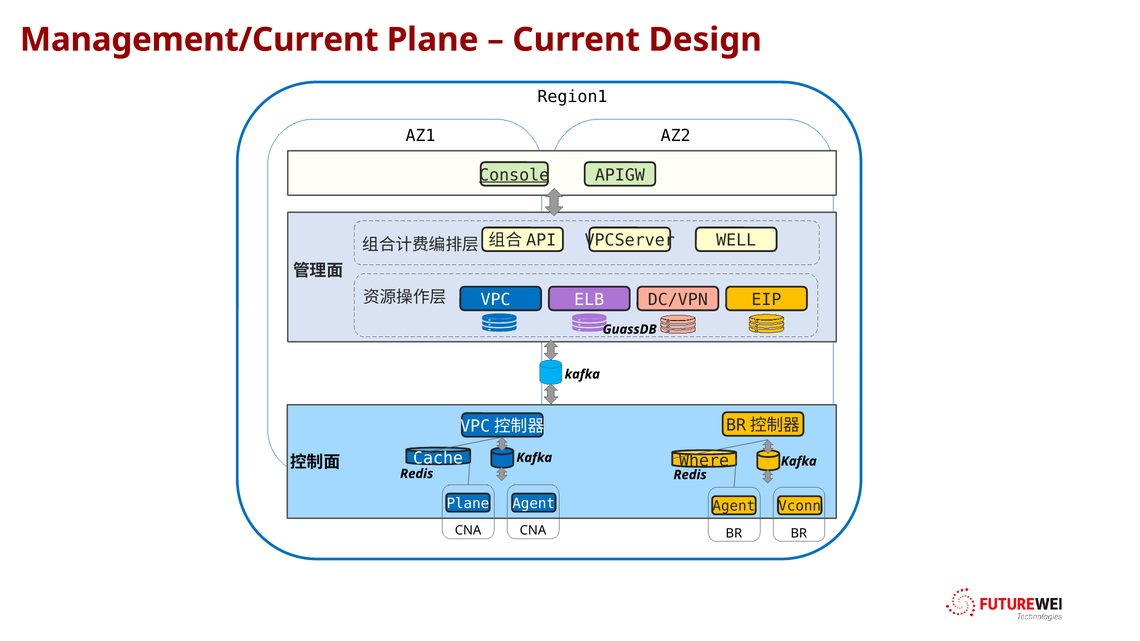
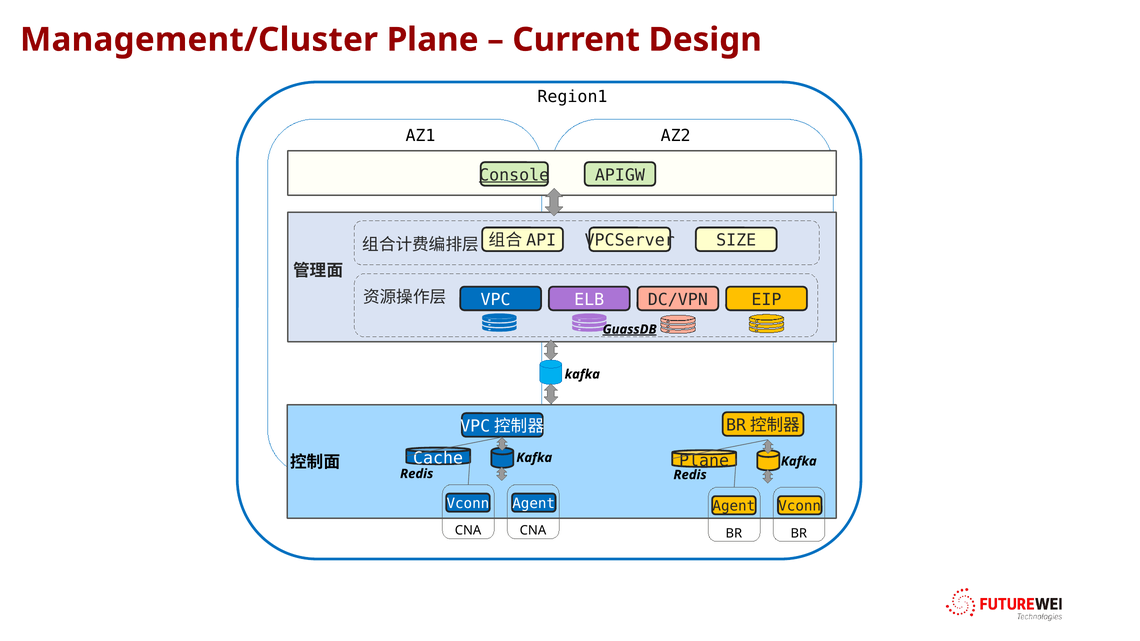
Management/Current: Management/Current -> Management/Cluster
WELL: WELL -> SIZE
GuassDB underline: none -> present
Where at (704, 461): Where -> Plane
Plane at (468, 504): Plane -> Vconn
